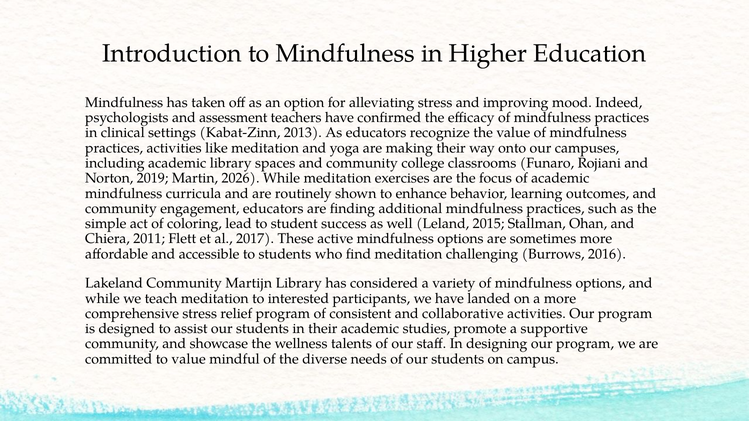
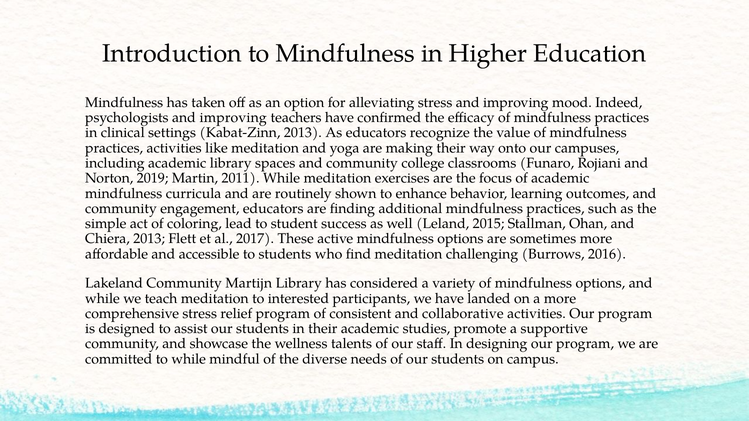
psychologists and assessment: assessment -> improving
2026: 2026 -> 2011
Chiera 2011: 2011 -> 2013
to value: value -> while
